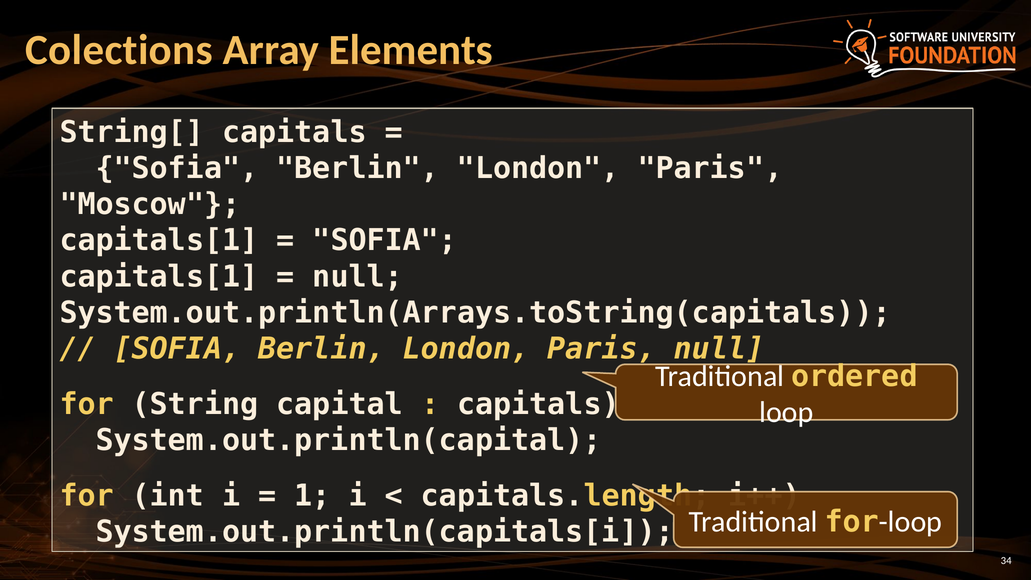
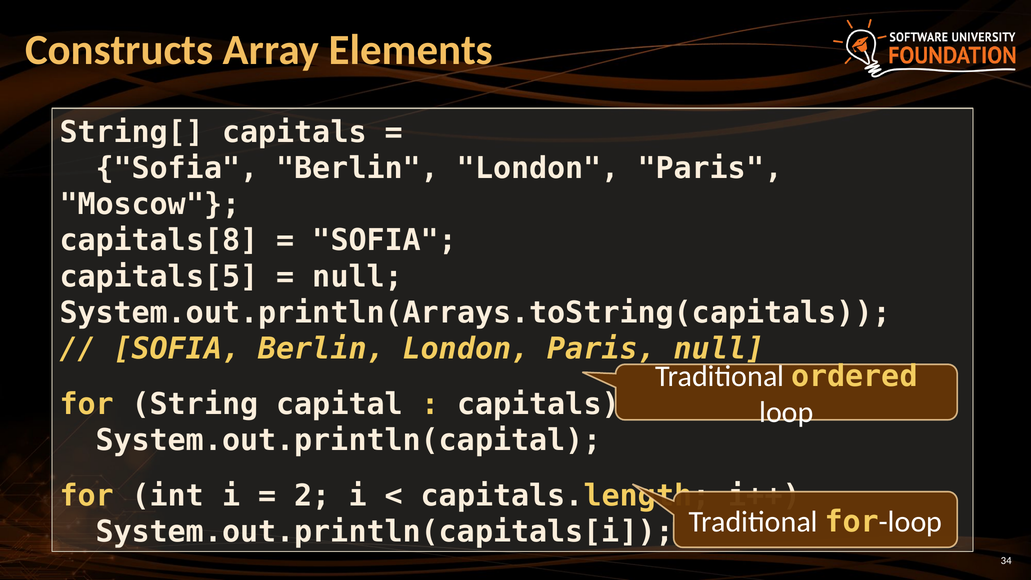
Colections: Colections -> Constructs
capitals[1 at (159, 241): capitals[1 -> capitals[8
capitals[1 at (159, 277): capitals[1 -> capitals[5
1: 1 -> 2
